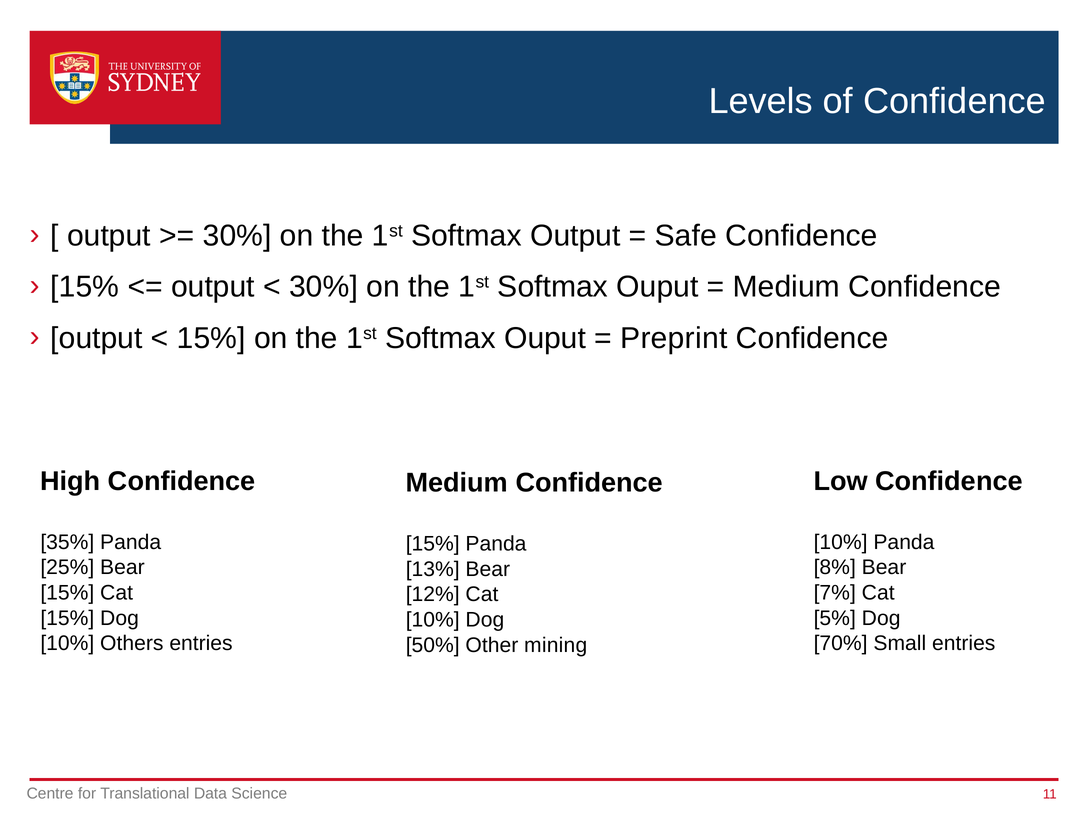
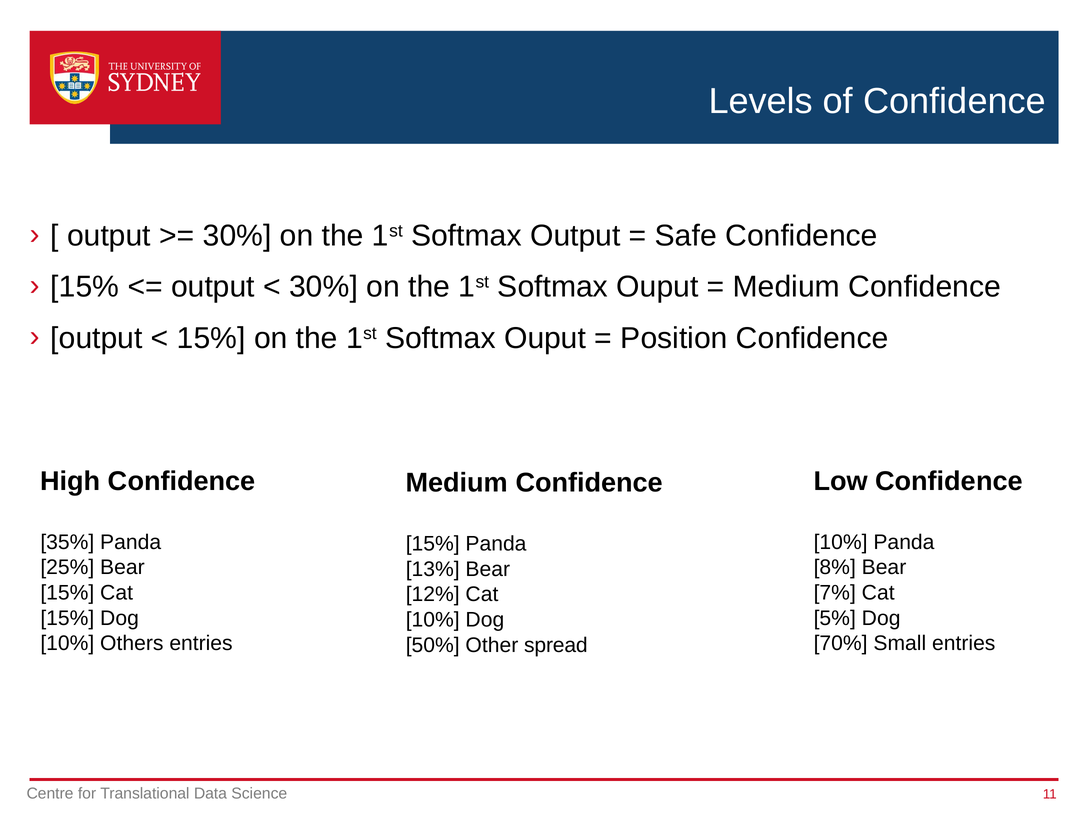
Preprint: Preprint -> Position
mining: mining -> spread
